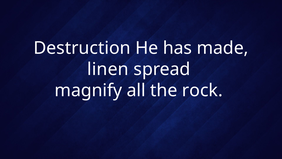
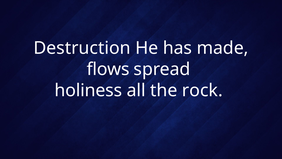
linen: linen -> flows
magnify: magnify -> holiness
